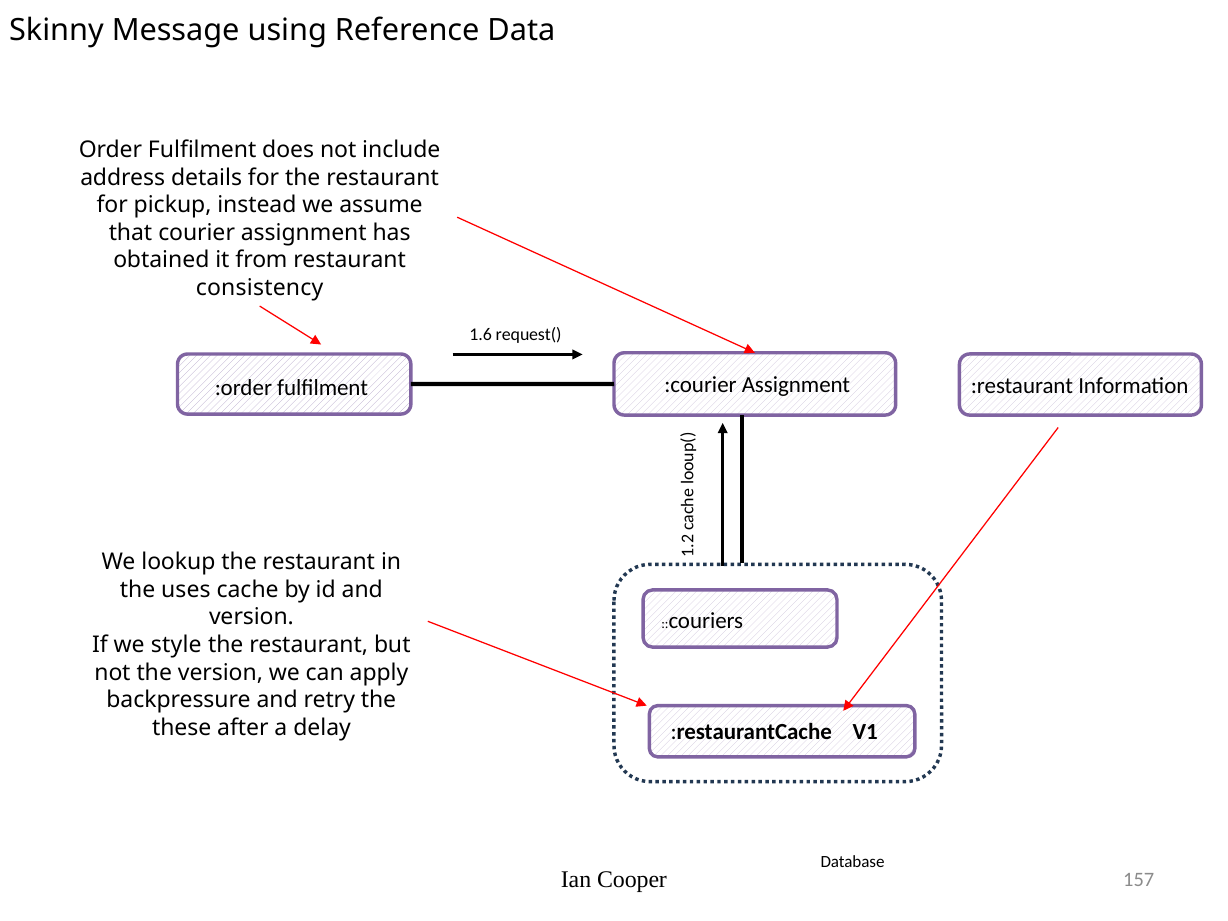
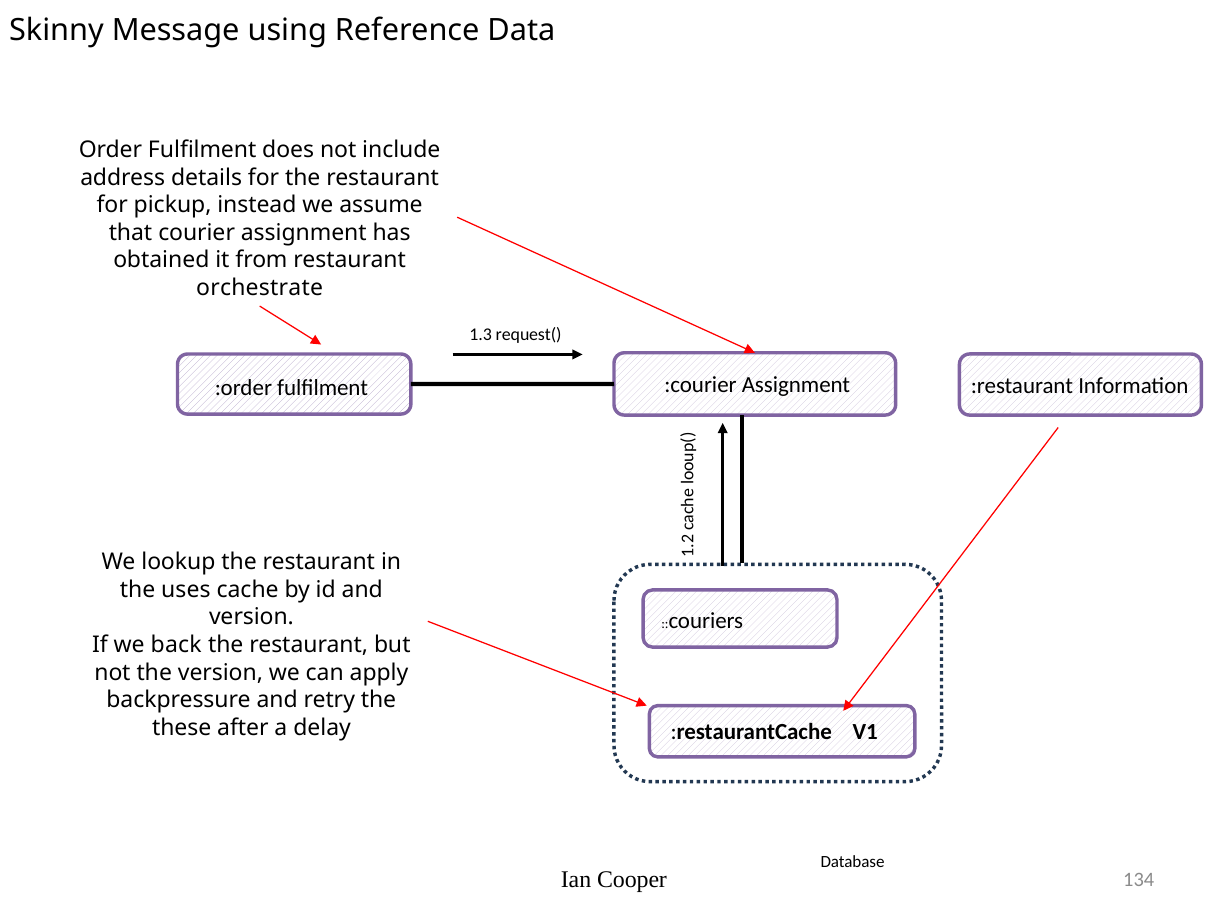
consistency: consistency -> orchestrate
1.6: 1.6 -> 1.3
style: style -> back
157: 157 -> 134
